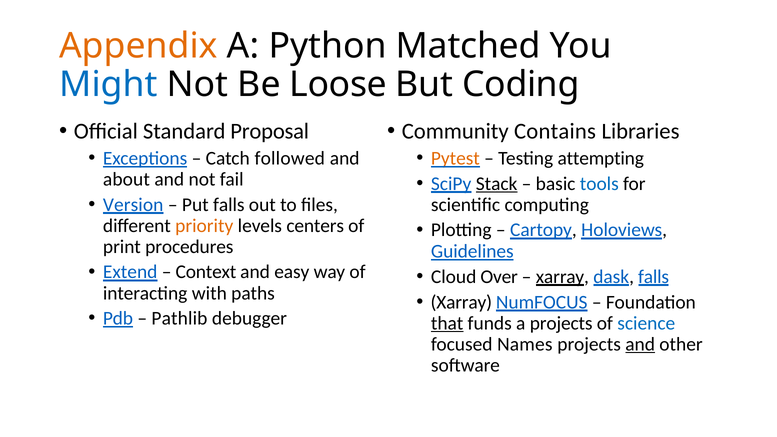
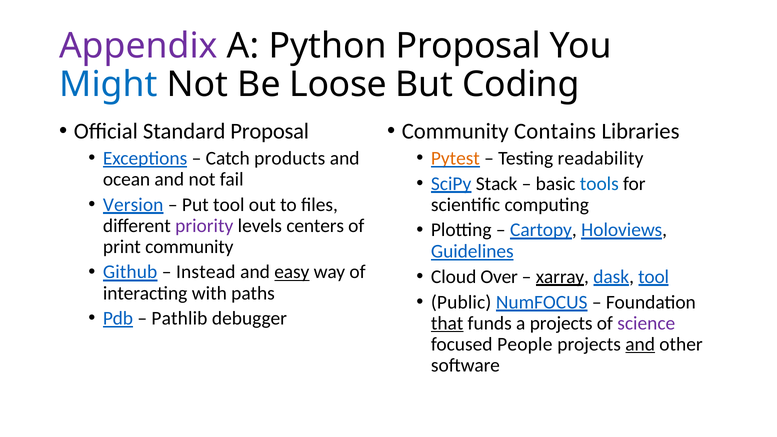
Appendix colour: orange -> purple
Python Matched: Matched -> Proposal
followed: followed -> products
attempting: attempting -> readability
about: about -> ocean
Stack underline: present -> none
Put falls: falls -> tool
priority colour: orange -> purple
print procedures: procedures -> community
Extend: Extend -> Github
Context: Context -> Instead
easy underline: none -> present
dask falls: falls -> tool
Xarray at (461, 302): Xarray -> Public
science colour: blue -> purple
Names: Names -> People
